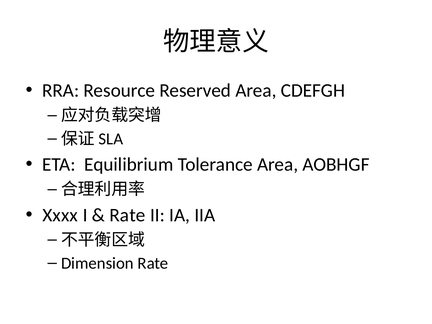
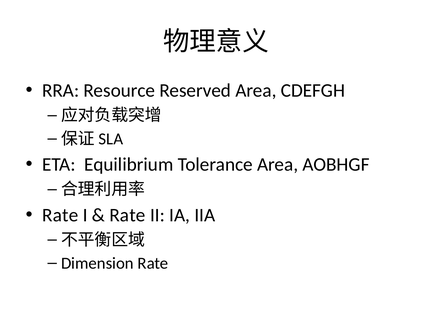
Xxxx at (60, 215): Xxxx -> Rate
